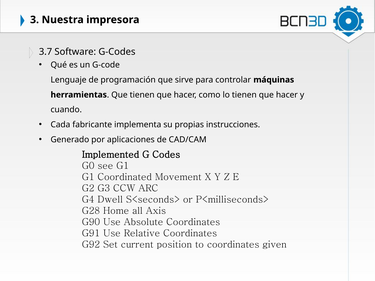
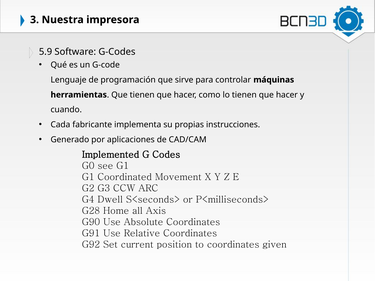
3.7: 3.7 -> 5.9
